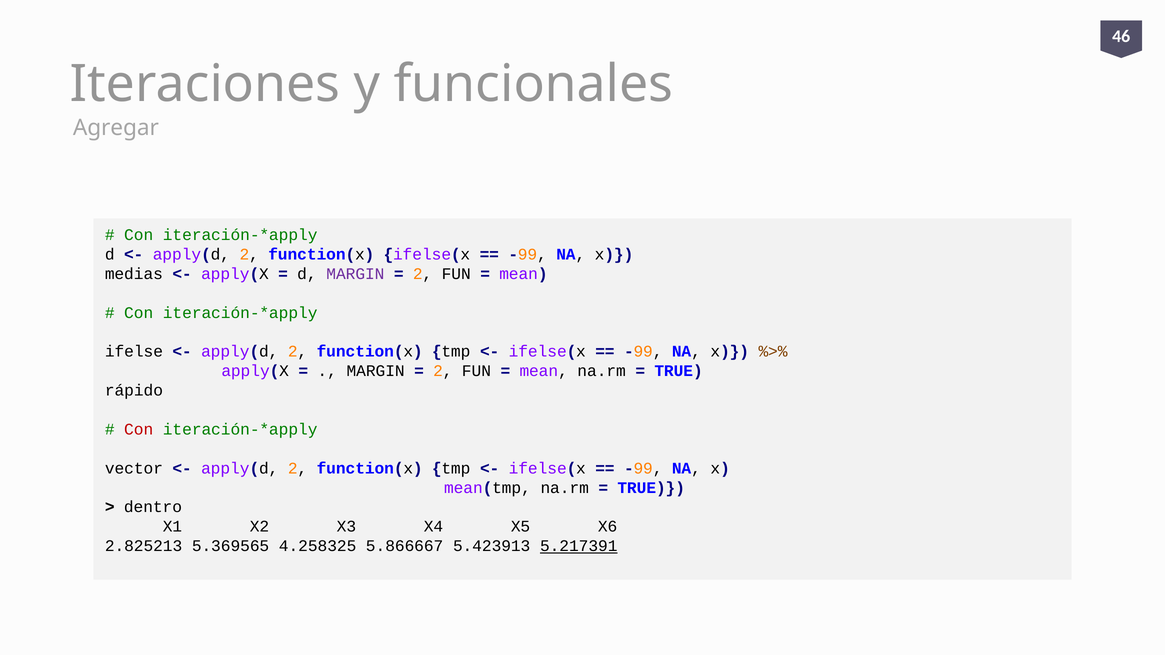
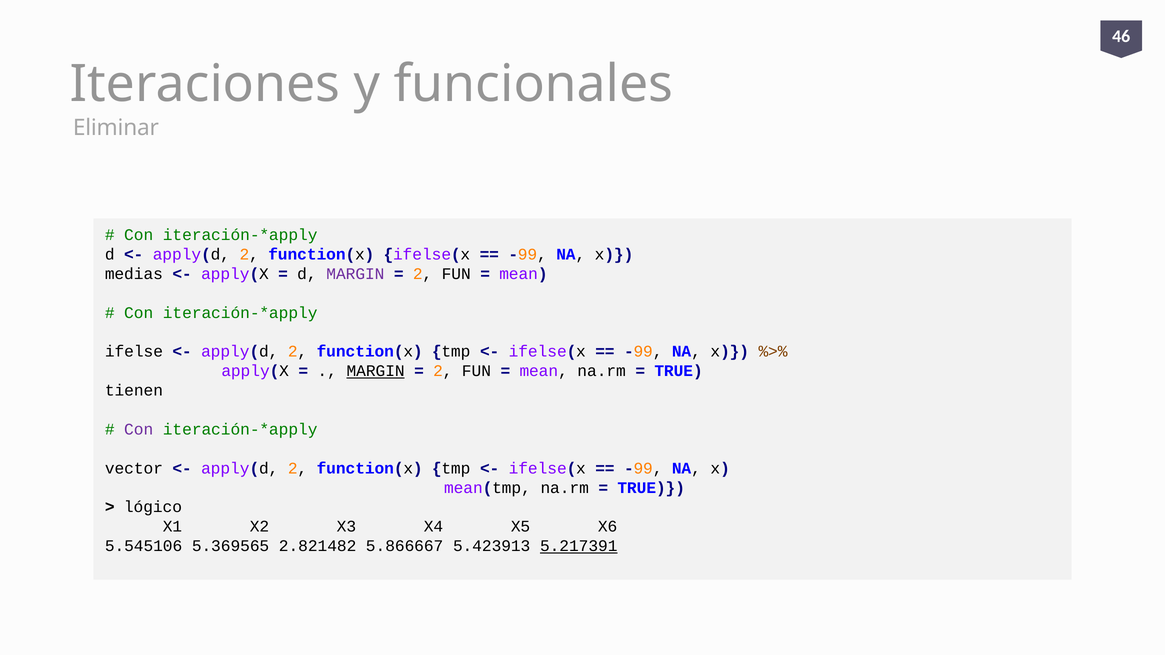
Agregar: Agregar -> Eliminar
MARGIN at (376, 371) underline: none -> present
rápido: rápido -> tienen
Con at (139, 430) colour: red -> purple
dentro: dentro -> lógico
2.825213: 2.825213 -> 5.545106
4.258325: 4.258325 -> 2.821482
